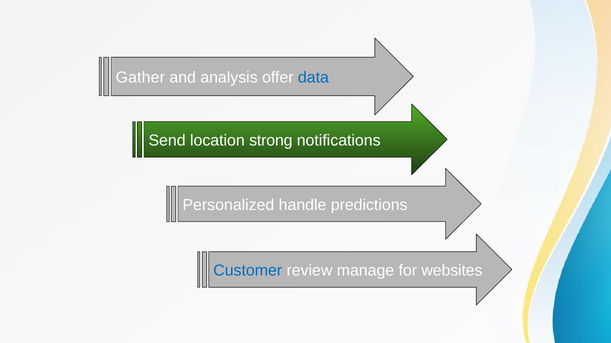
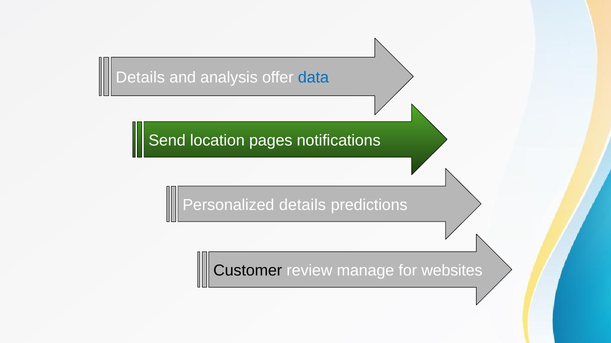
Gather at (140, 78): Gather -> Details
strong: strong -> pages
Personalized handle: handle -> details
Customer colour: blue -> black
